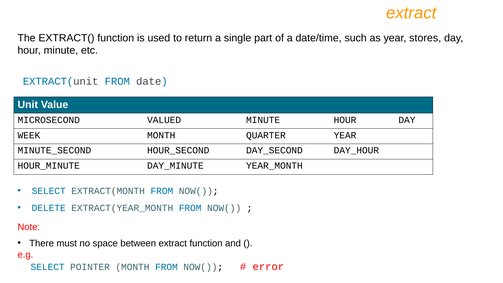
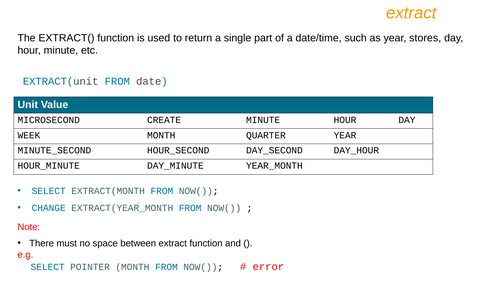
VALUED: VALUED -> CREATE
DELETE: DELETE -> CHANGE
